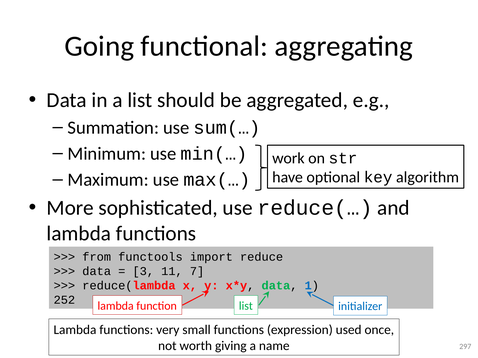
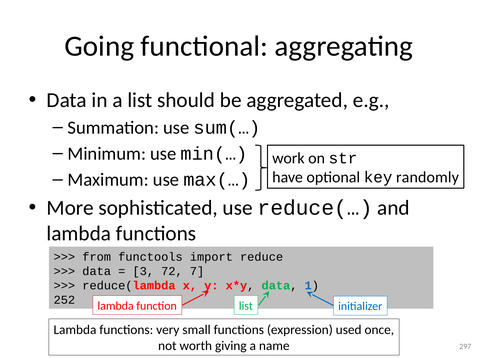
algorithm: algorithm -> randomly
11: 11 -> 72
